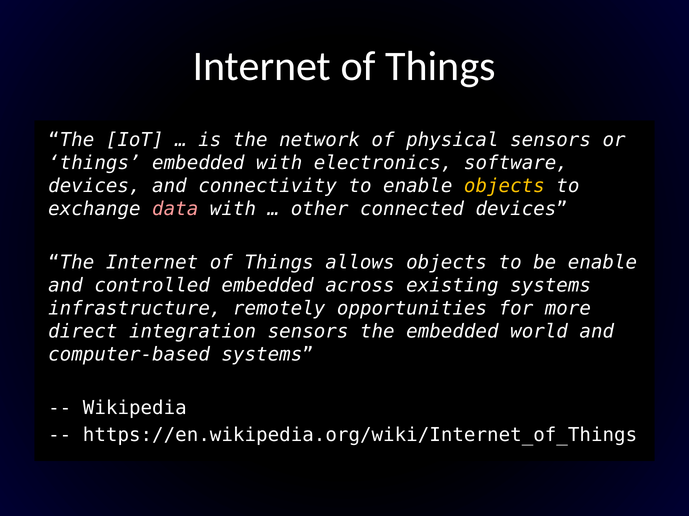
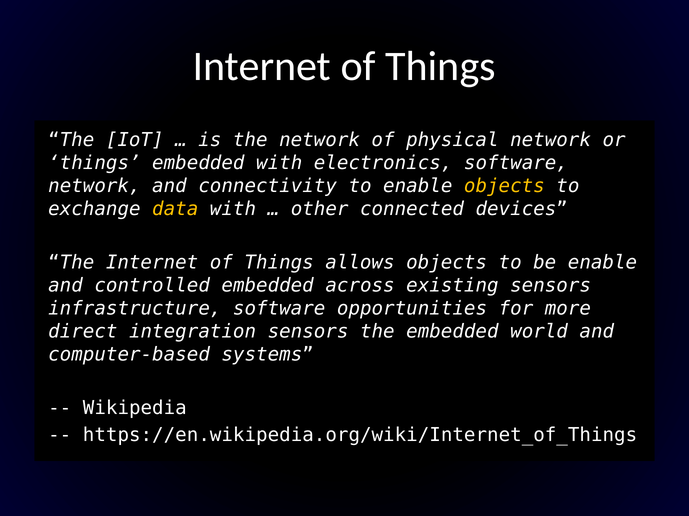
physical sensors: sensors -> network
devices at (94, 186): devices -> network
data colour: pink -> yellow
existing systems: systems -> sensors
infrastructure remotely: remotely -> software
